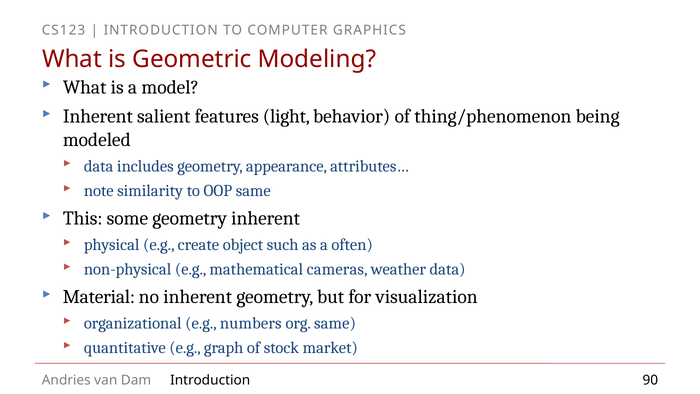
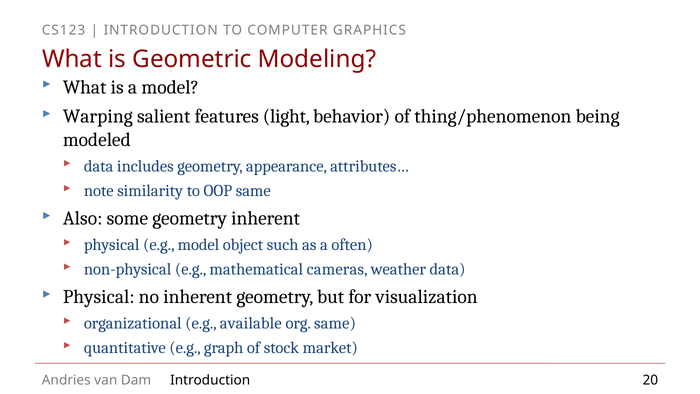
Inherent at (98, 116): Inherent -> Warping
This: This -> Also
e.g create: create -> model
Material at (99, 297): Material -> Physical
numbers: numbers -> available
90: 90 -> 20
